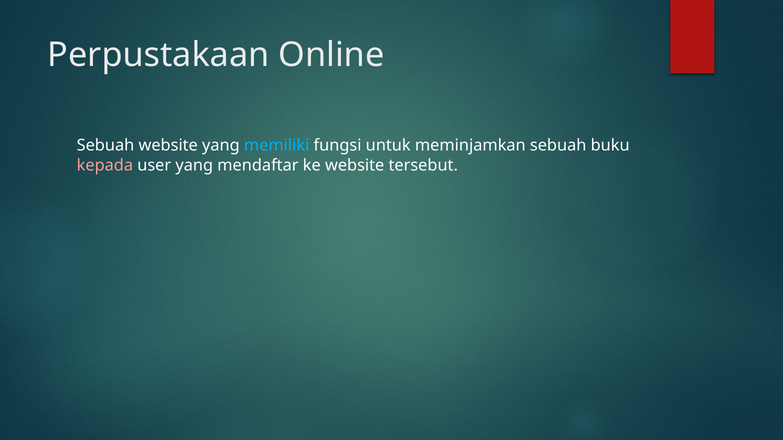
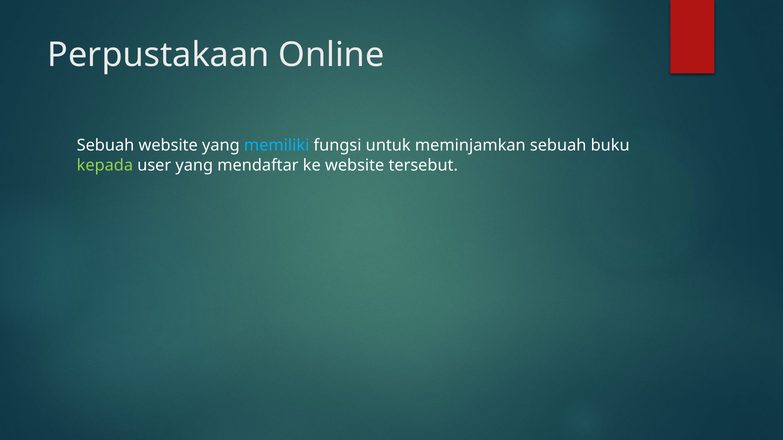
kepada colour: pink -> light green
